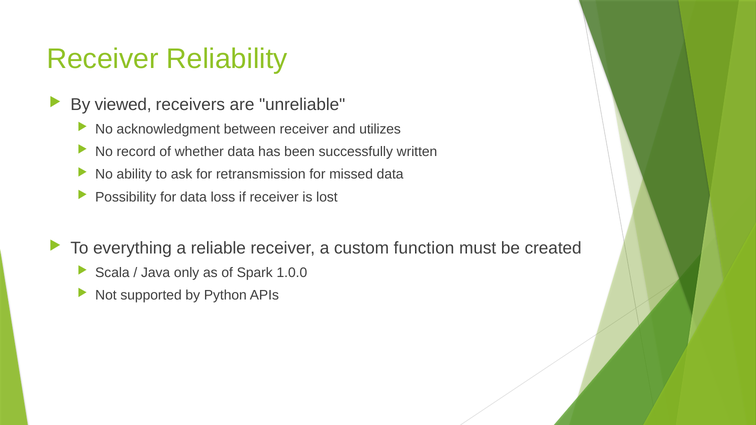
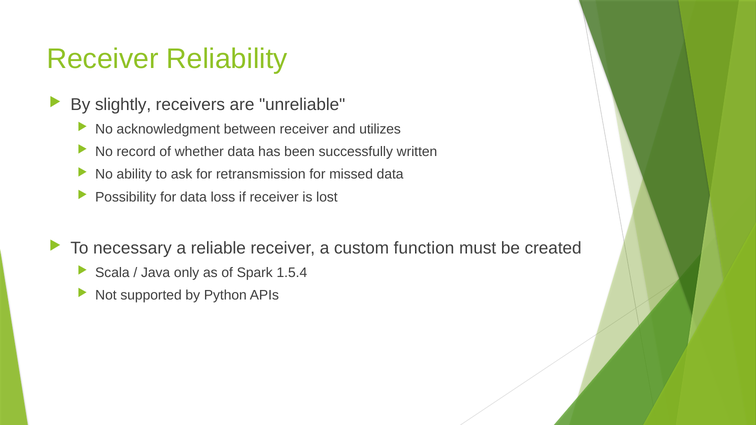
viewed: viewed -> slightly
everything: everything -> necessary
1.0.0: 1.0.0 -> 1.5.4
